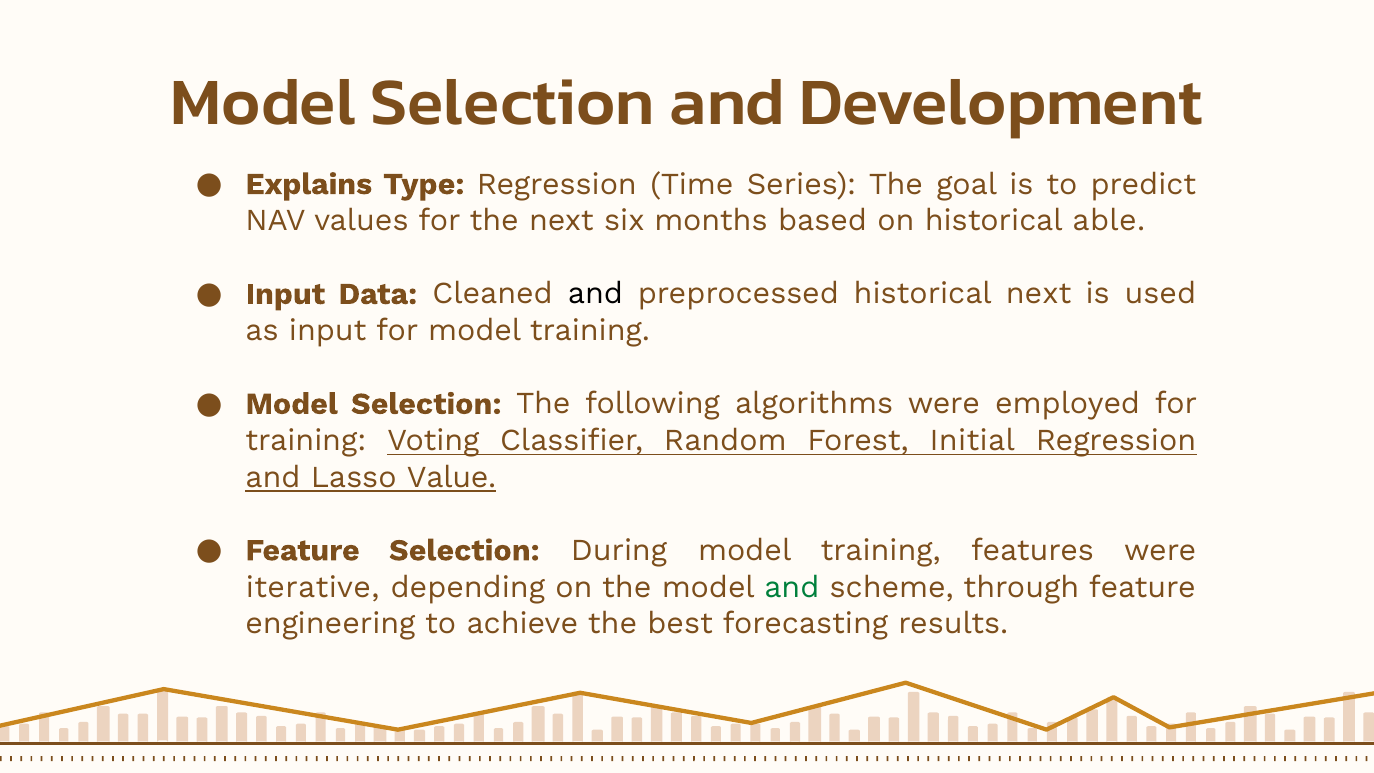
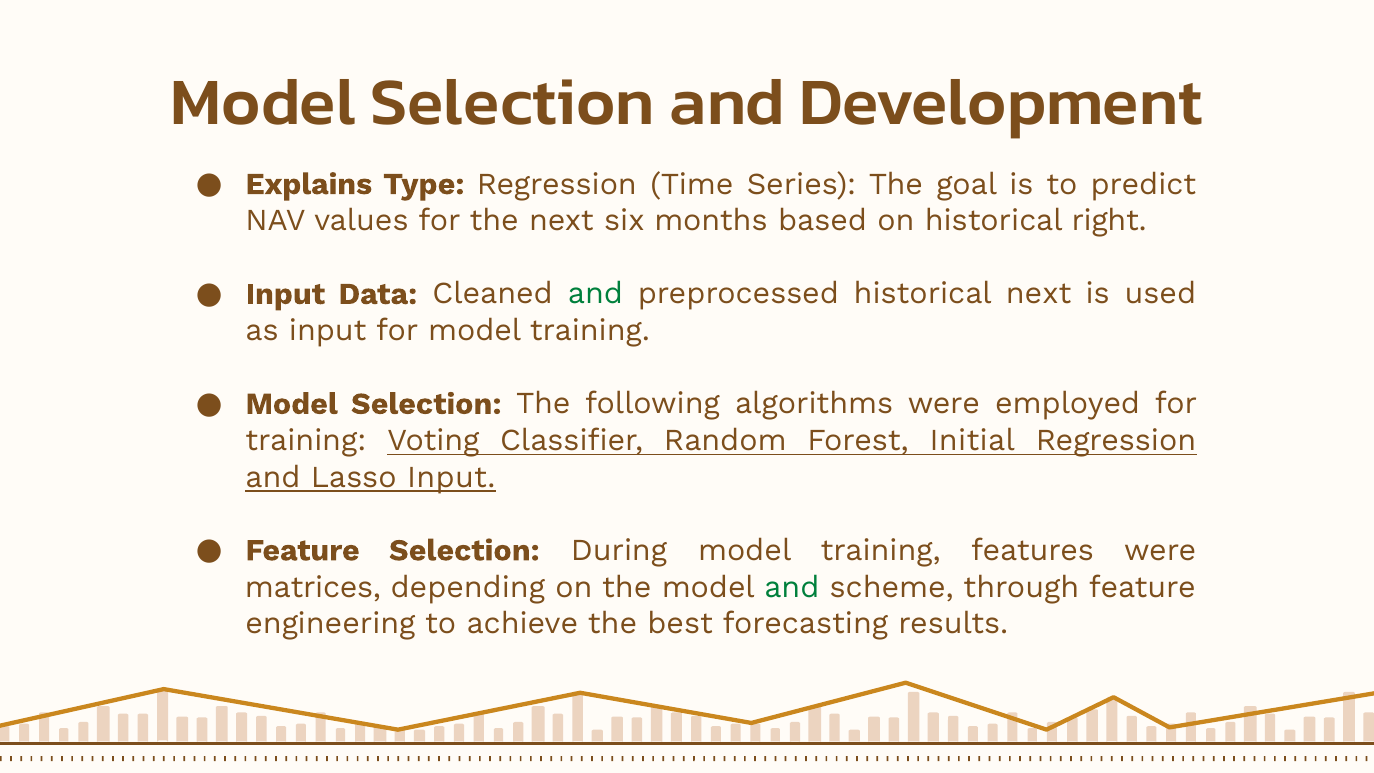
able: able -> right
and at (595, 294) colour: black -> green
Lasso Value: Value -> Input
iterative: iterative -> matrices
